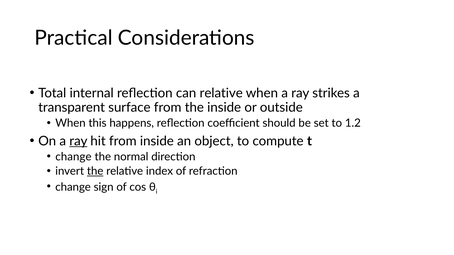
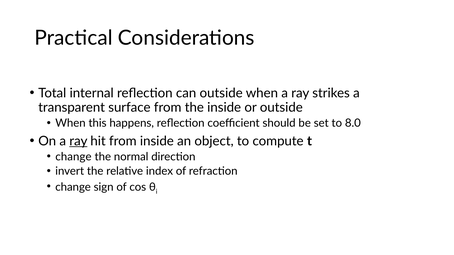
can relative: relative -> outside
1.2: 1.2 -> 8.0
the at (95, 171) underline: present -> none
